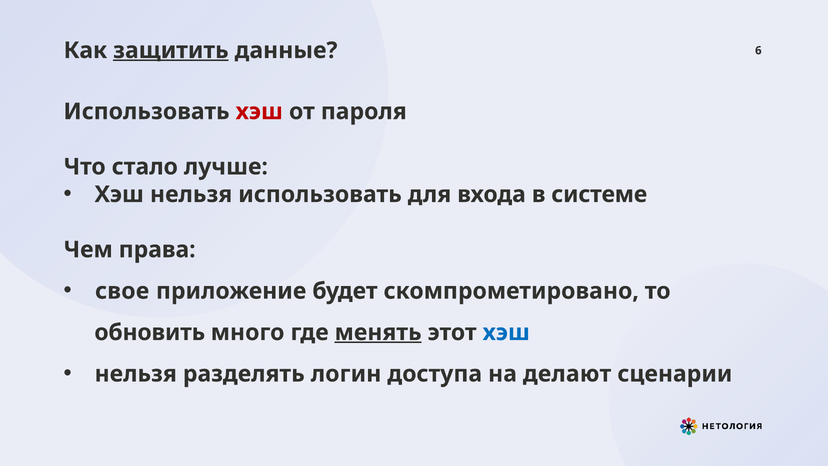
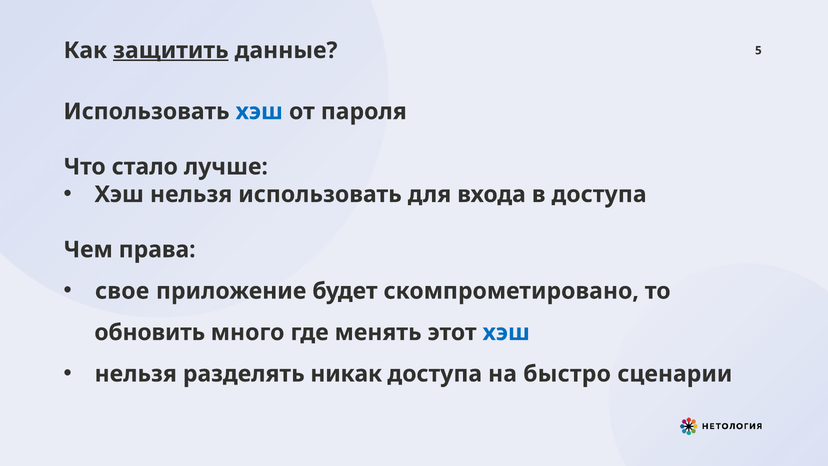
6: 6 -> 5
хэш at (259, 111) colour: red -> blue
в системе: системе -> доступа
менять underline: present -> none
логин: логин -> никак
делают: делают -> быстро
